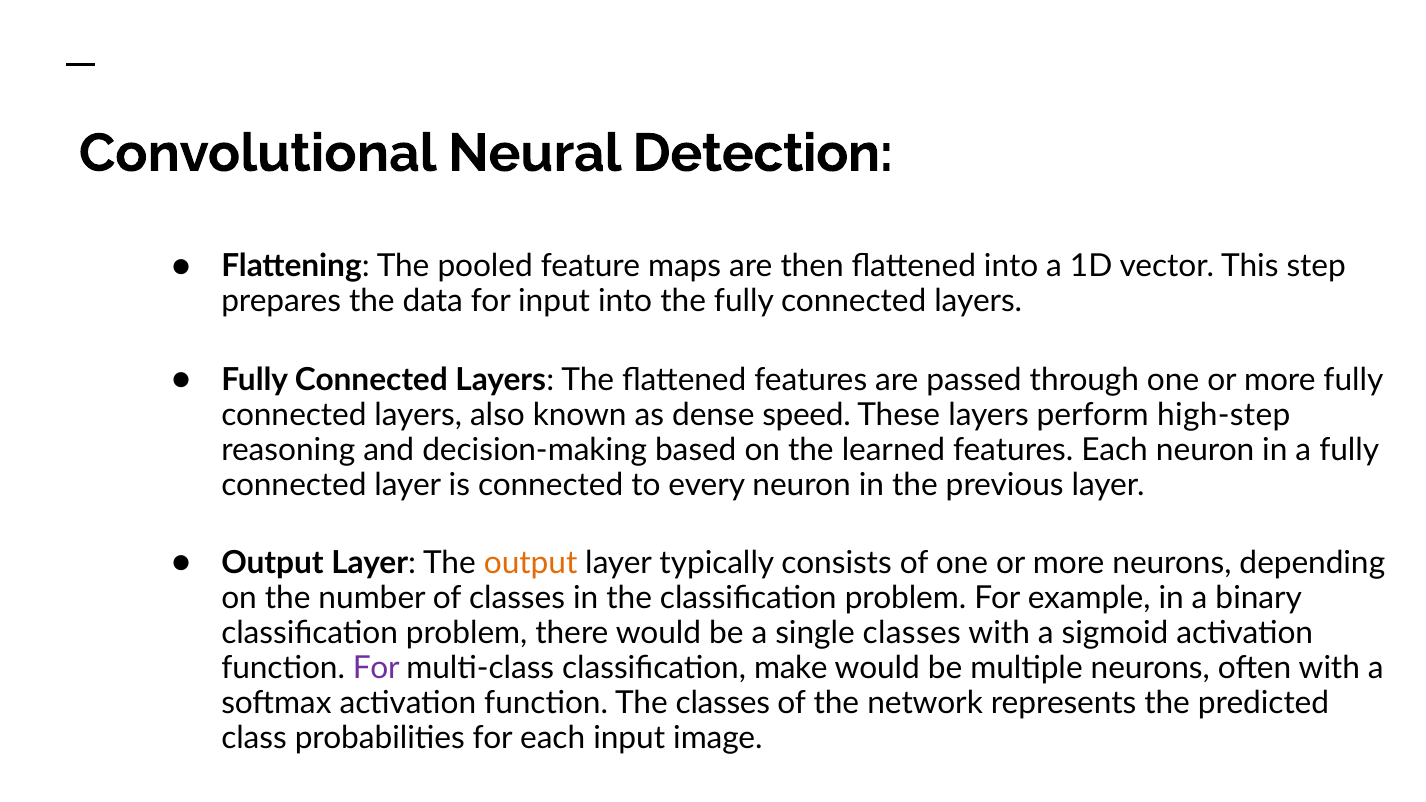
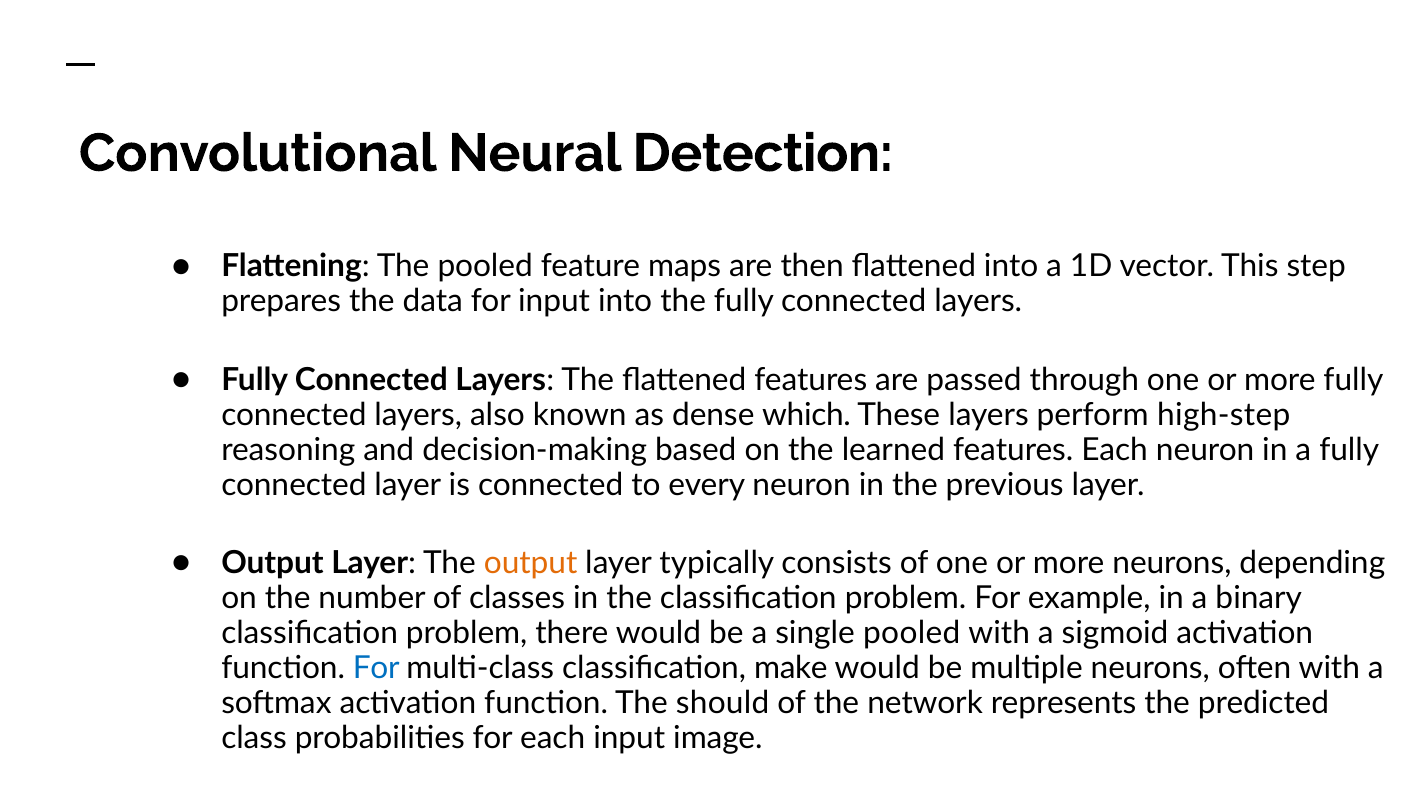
speed: speed -> which
single classes: classes -> pooled
For at (376, 668) colour: purple -> blue
The classes: classes -> should
